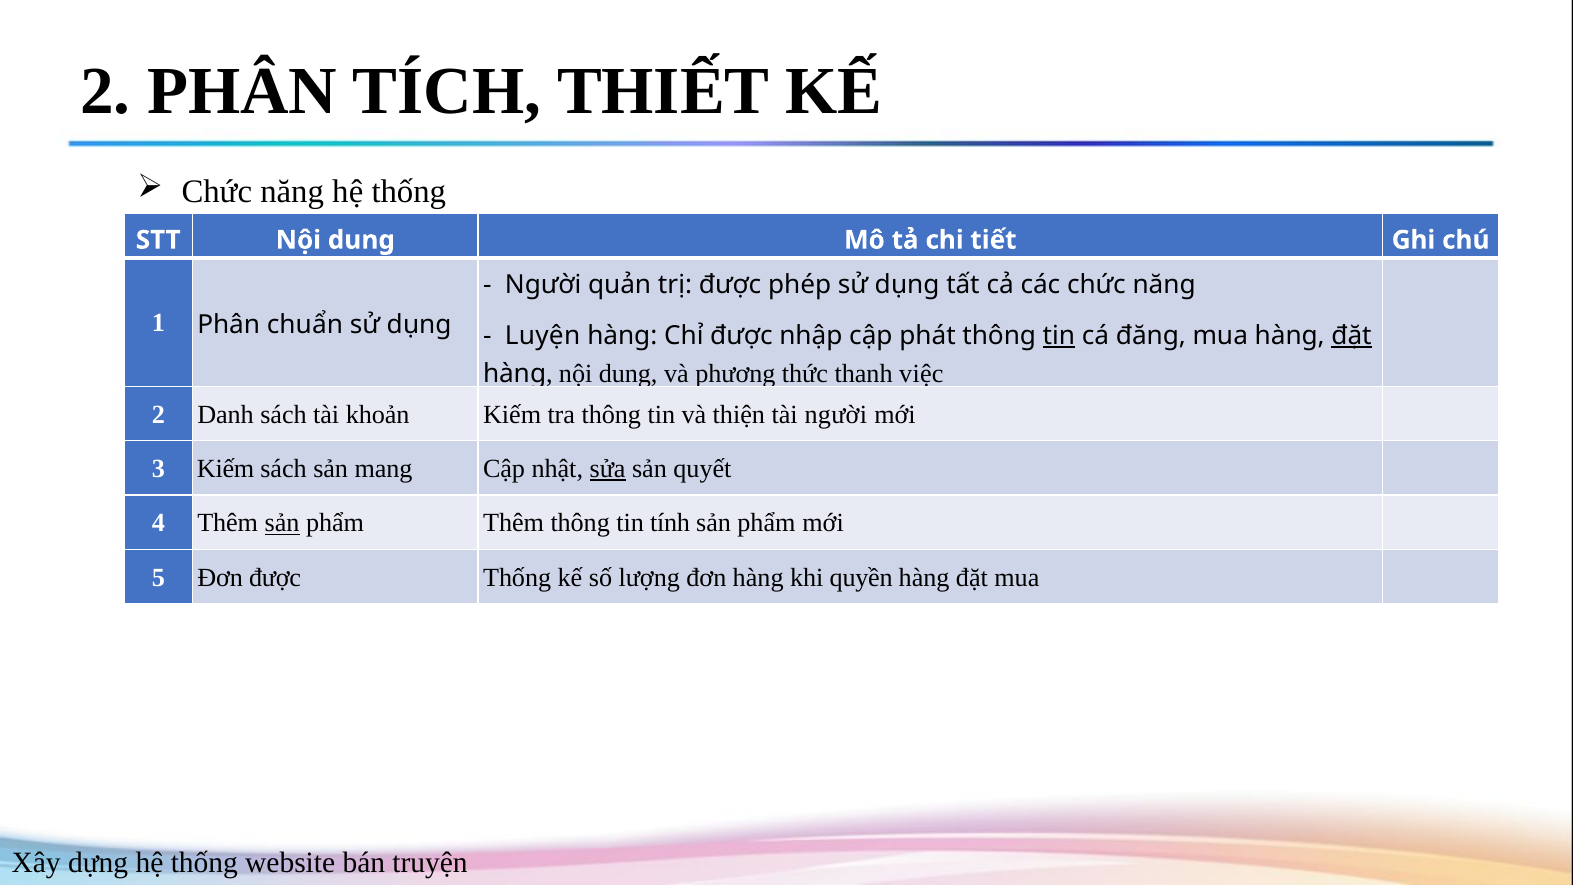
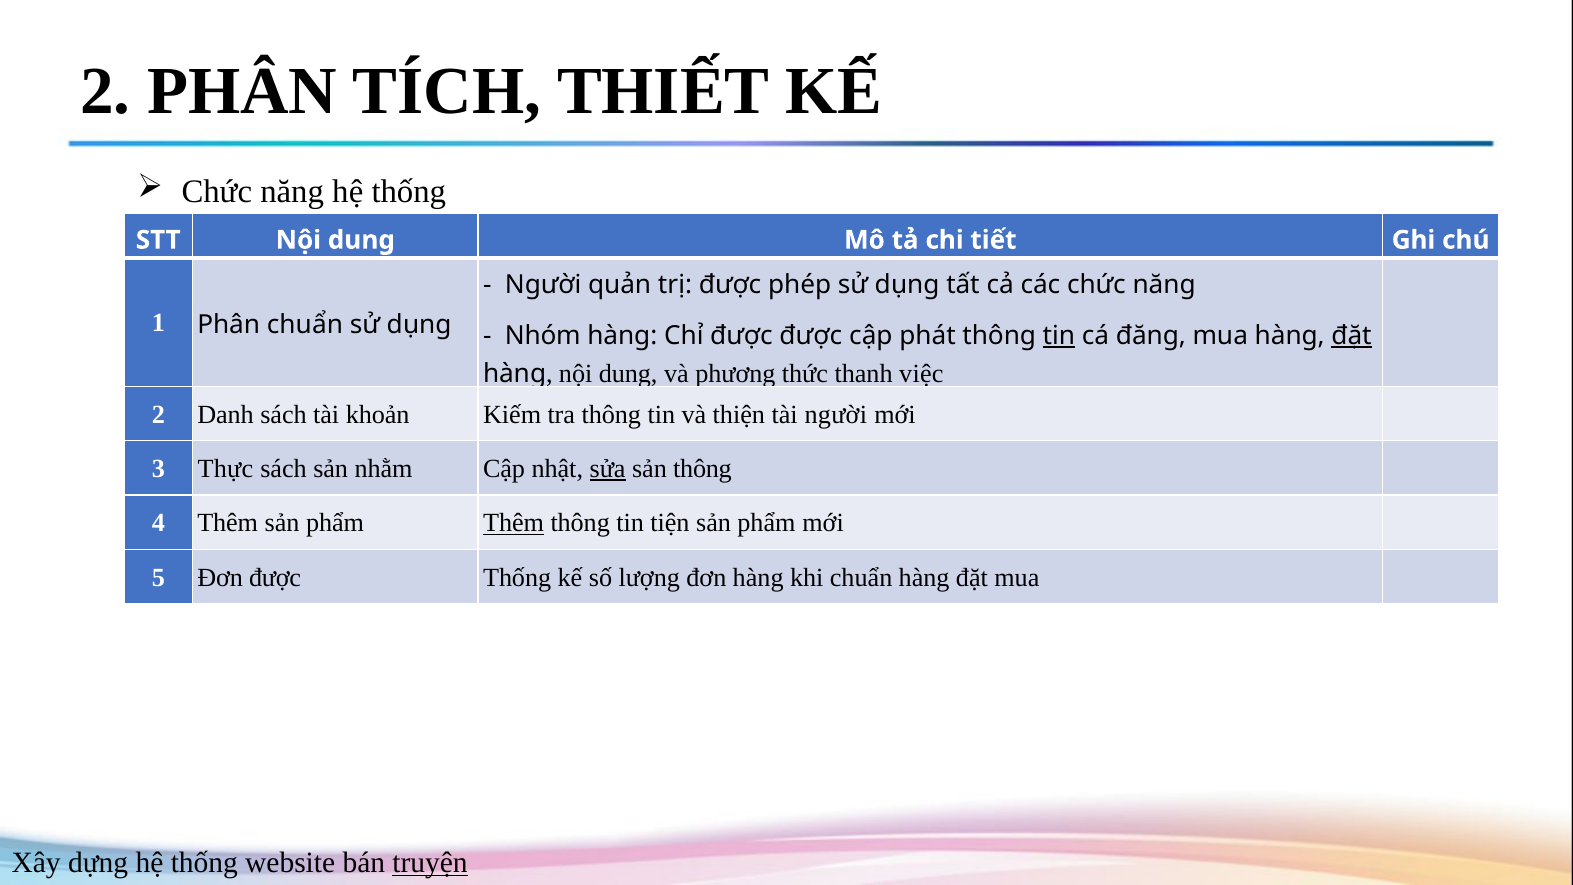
Luyện: Luyện -> Nhóm
được nhập: nhập -> được
3 Kiếm: Kiếm -> Thực
mang: mang -> nhằm
sản quyết: quyết -> thông
sản at (282, 523) underline: present -> none
Thêm at (514, 523) underline: none -> present
tính: tính -> tiện
khi quyền: quyền -> chuẩn
truyện underline: none -> present
